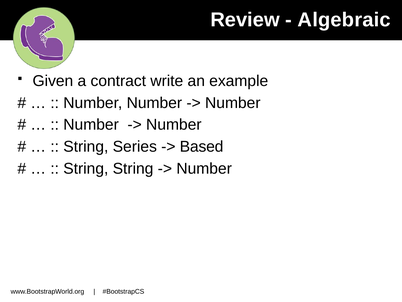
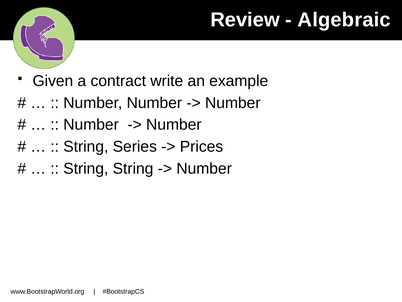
Based: Based -> Prices
